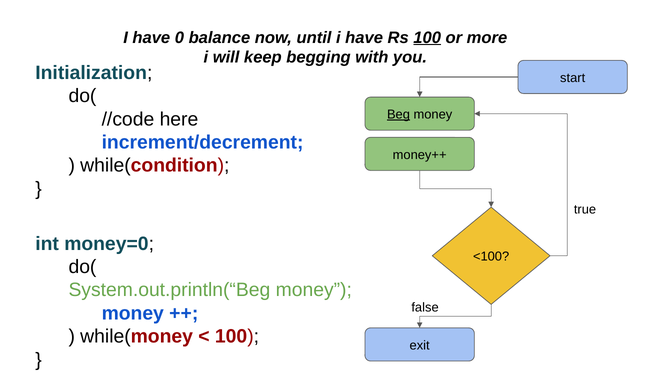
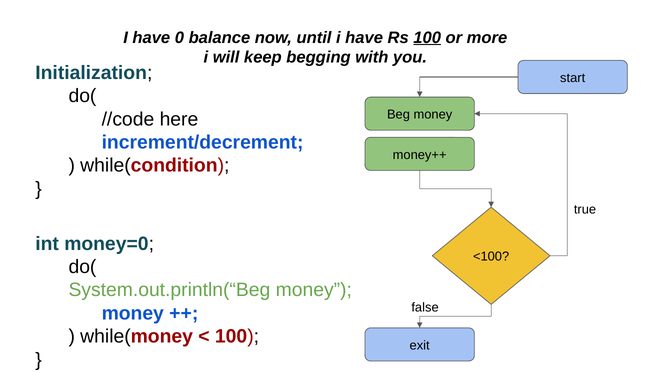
Beg underline: present -> none
